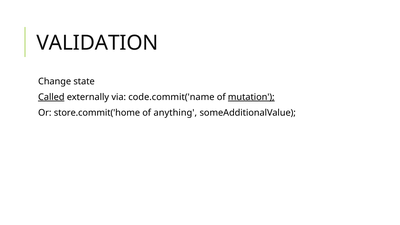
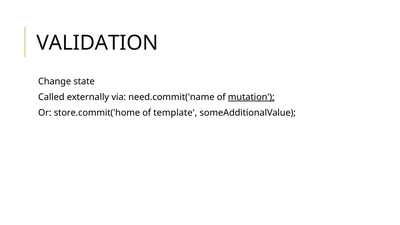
Called underline: present -> none
code.commit('name: code.commit('name -> need.commit('name
anything: anything -> template
